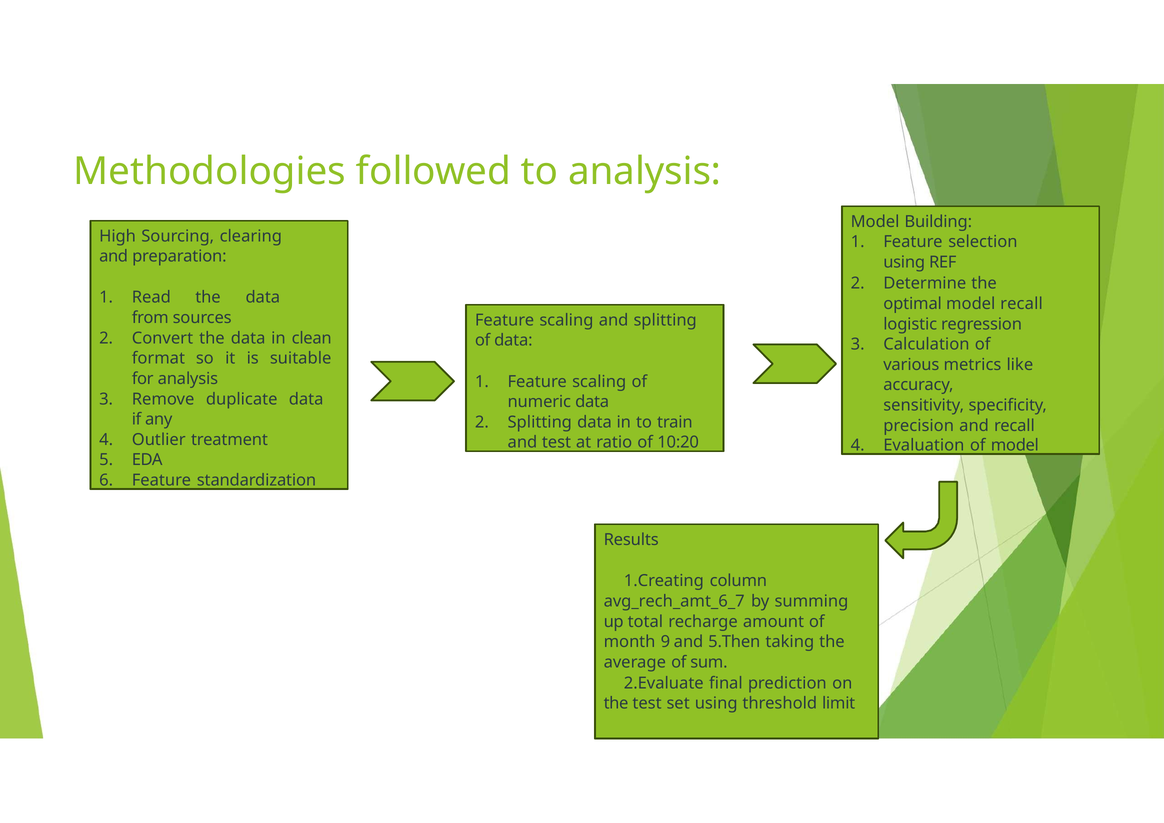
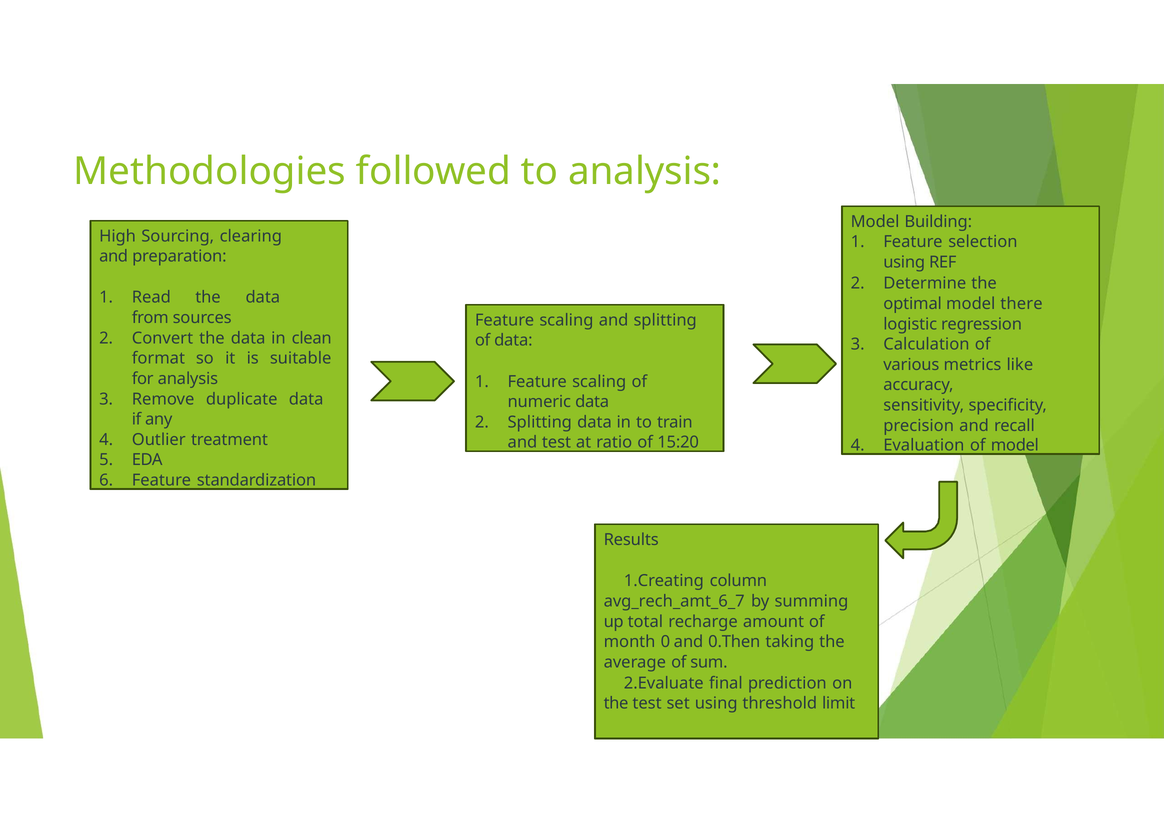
model recall: recall -> there
10:20: 10:20 -> 15:20
9: 9 -> 0
5.Then: 5.Then -> 0.Then
